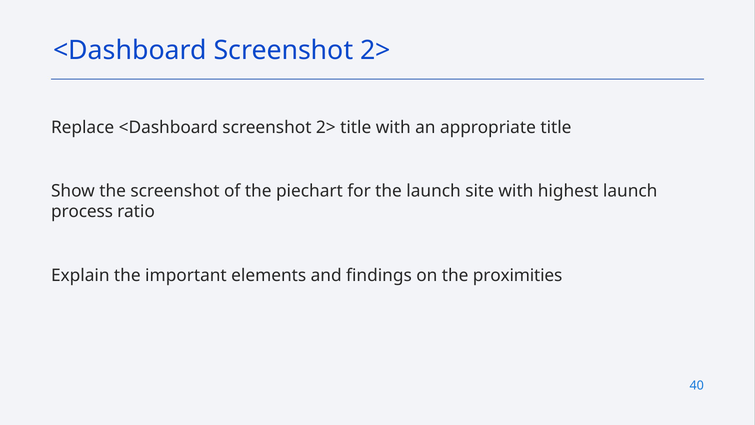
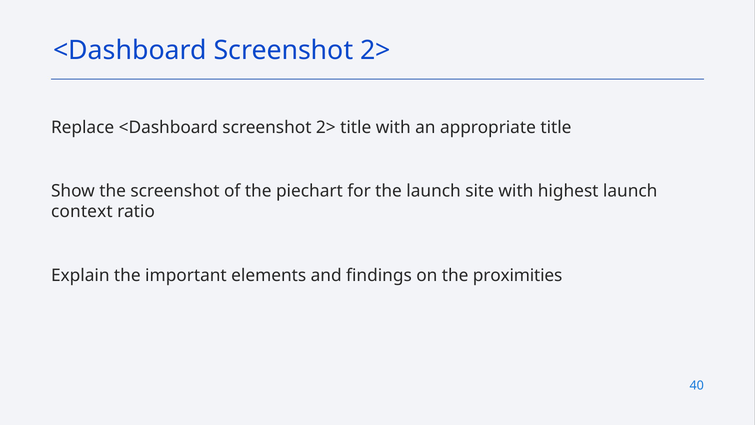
process: process -> context
